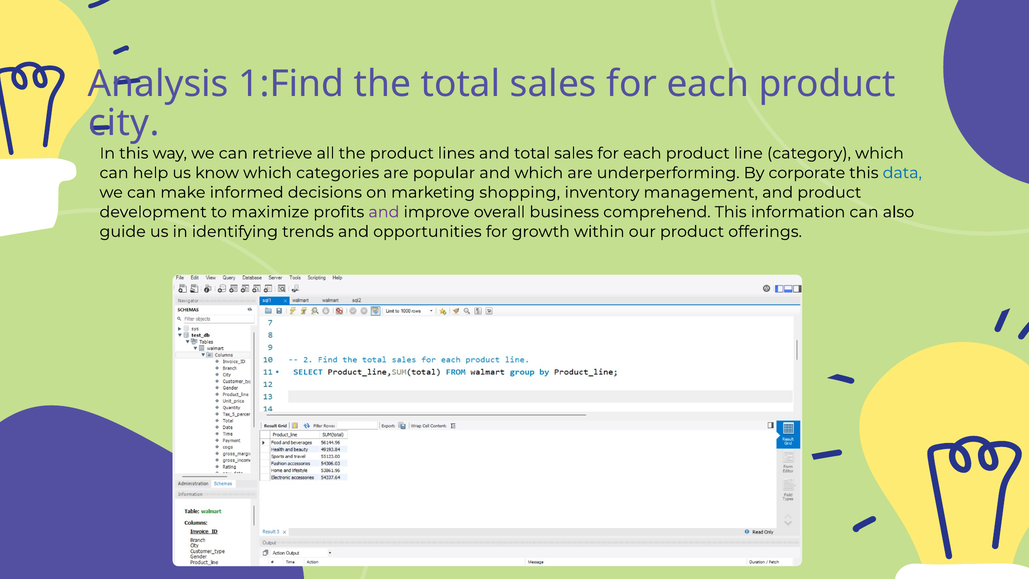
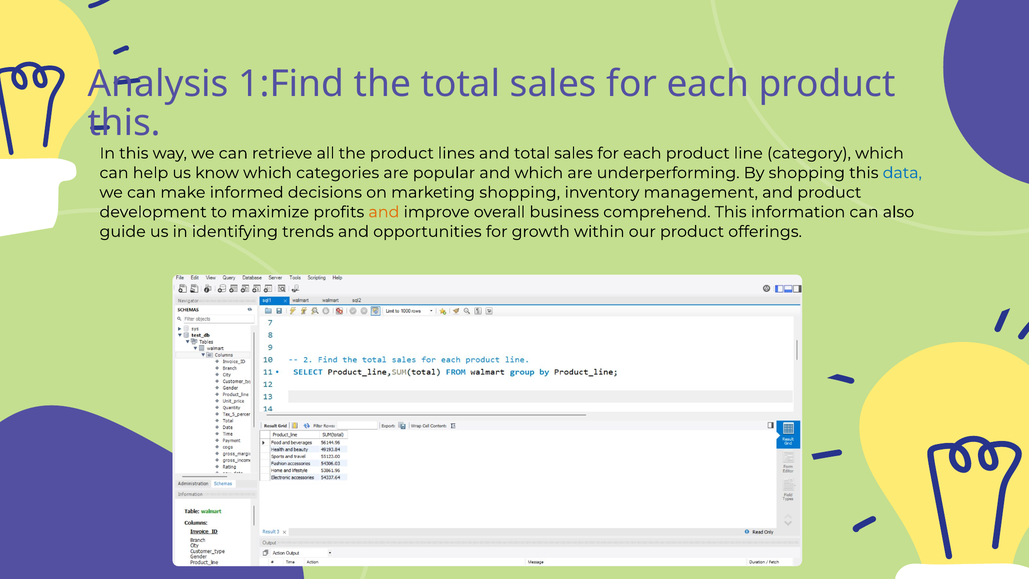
city at (124, 123): city -> this
By corporate: corporate -> shopping
and at (384, 212) colour: purple -> orange
